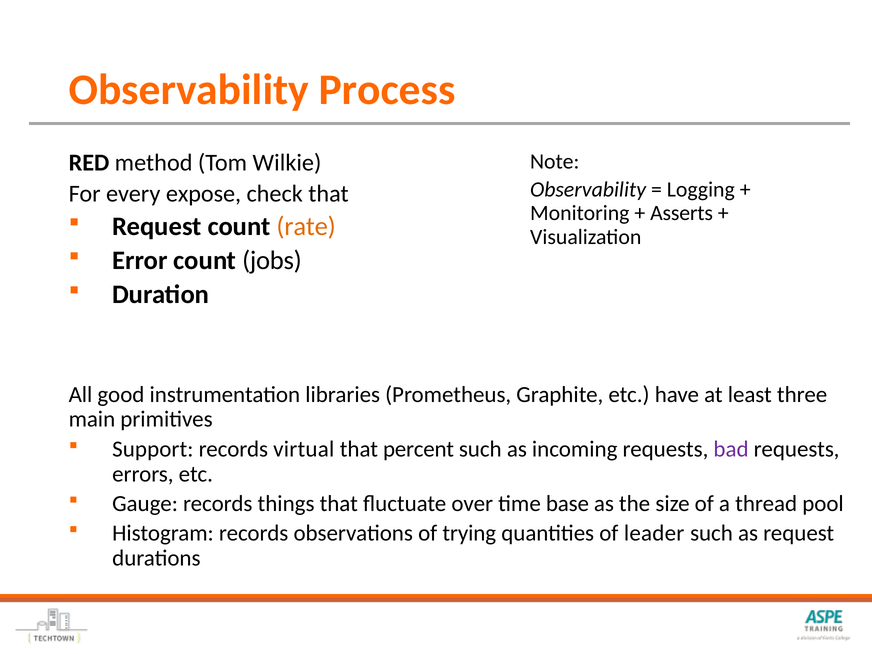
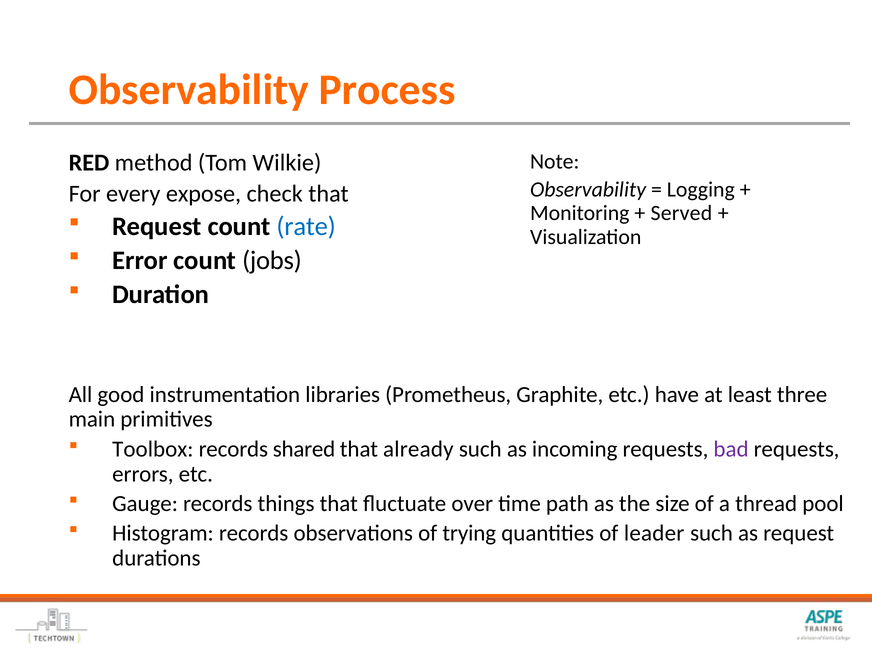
Asserts: Asserts -> Served
rate colour: orange -> blue
Support: Support -> Toolbox
virtual: virtual -> shared
percent: percent -> already
base: base -> path
